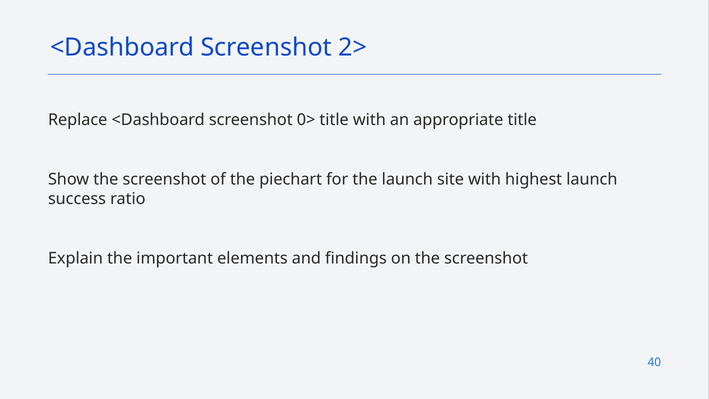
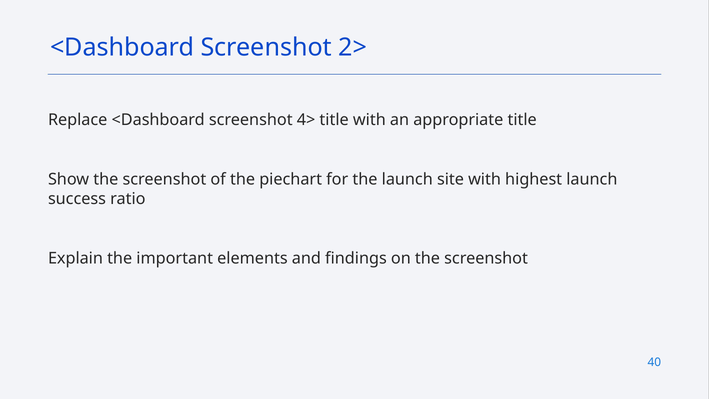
0>: 0> -> 4>
